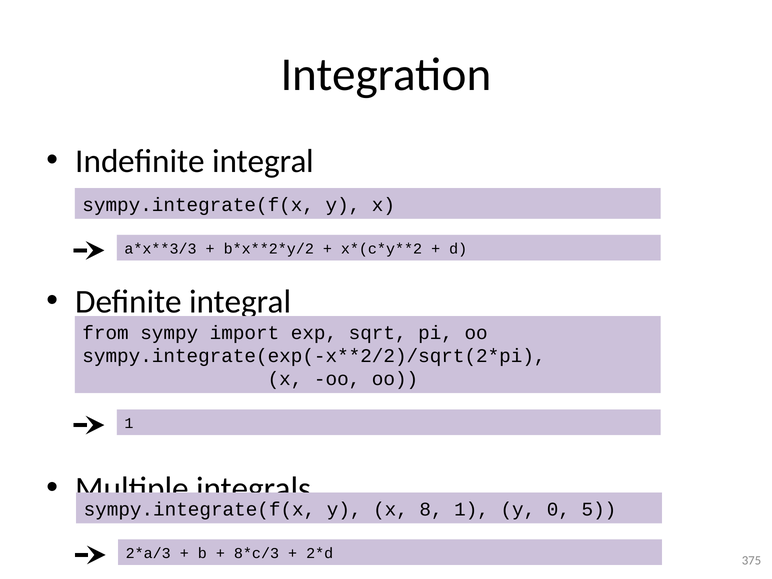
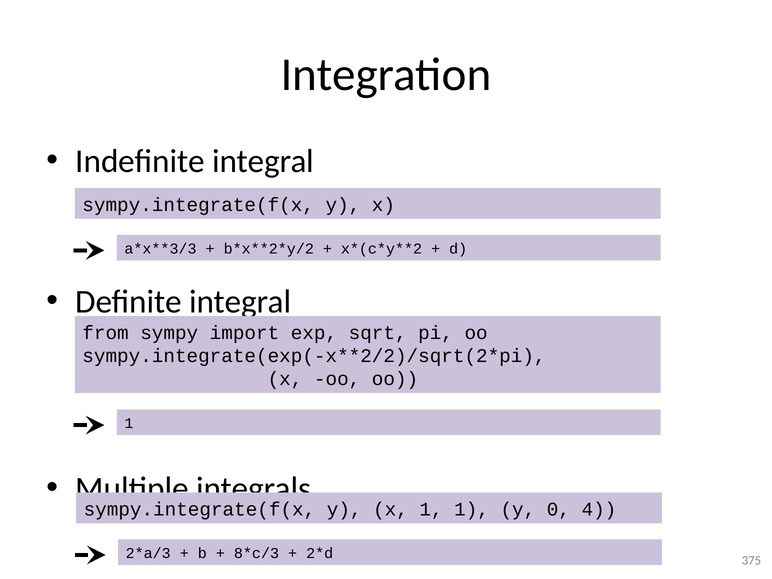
x 8: 8 -> 1
5: 5 -> 4
